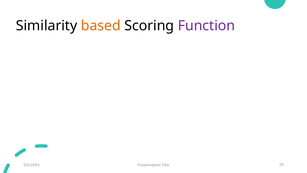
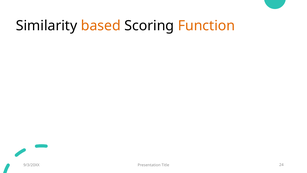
Function colour: purple -> orange
